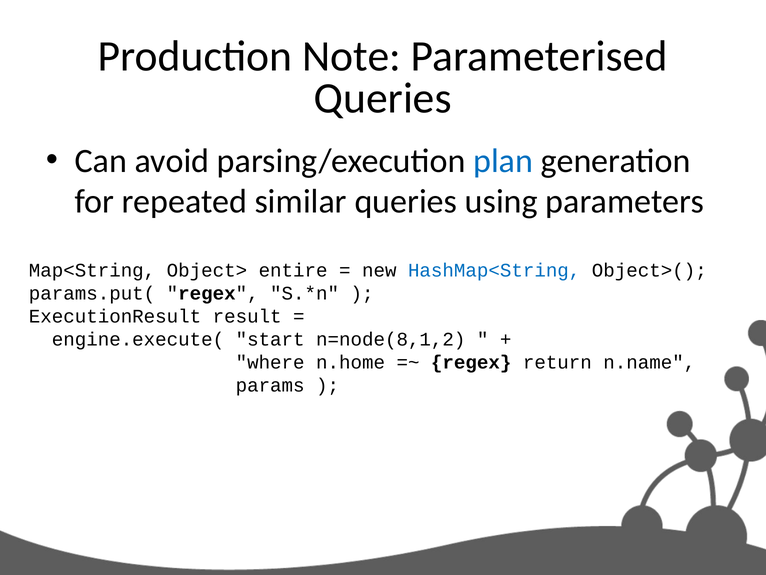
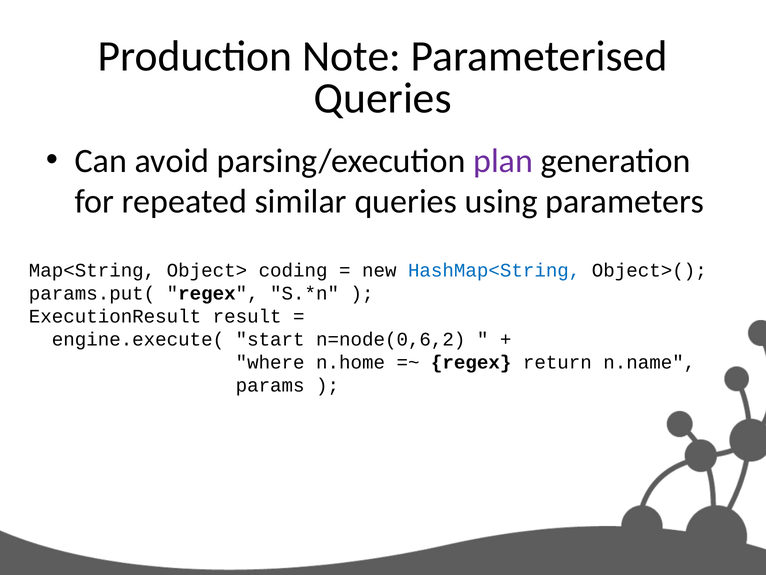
plan colour: blue -> purple
entire: entire -> coding
n=node(8,1,2: n=node(8,1,2 -> n=node(0,6,2
